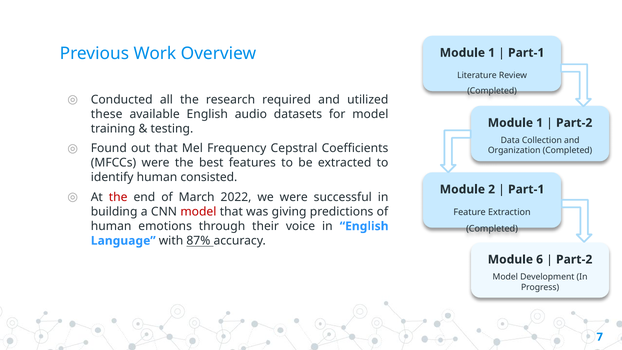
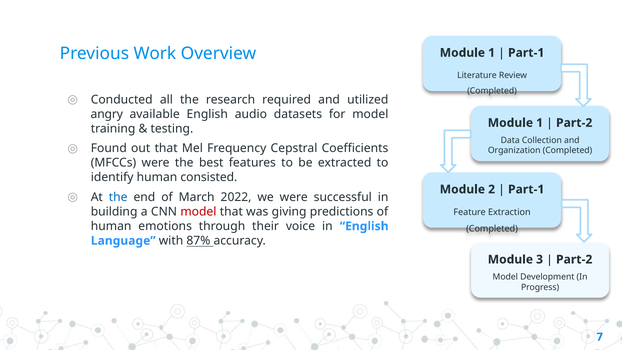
these: these -> angry
the at (118, 197) colour: red -> blue
6: 6 -> 3
